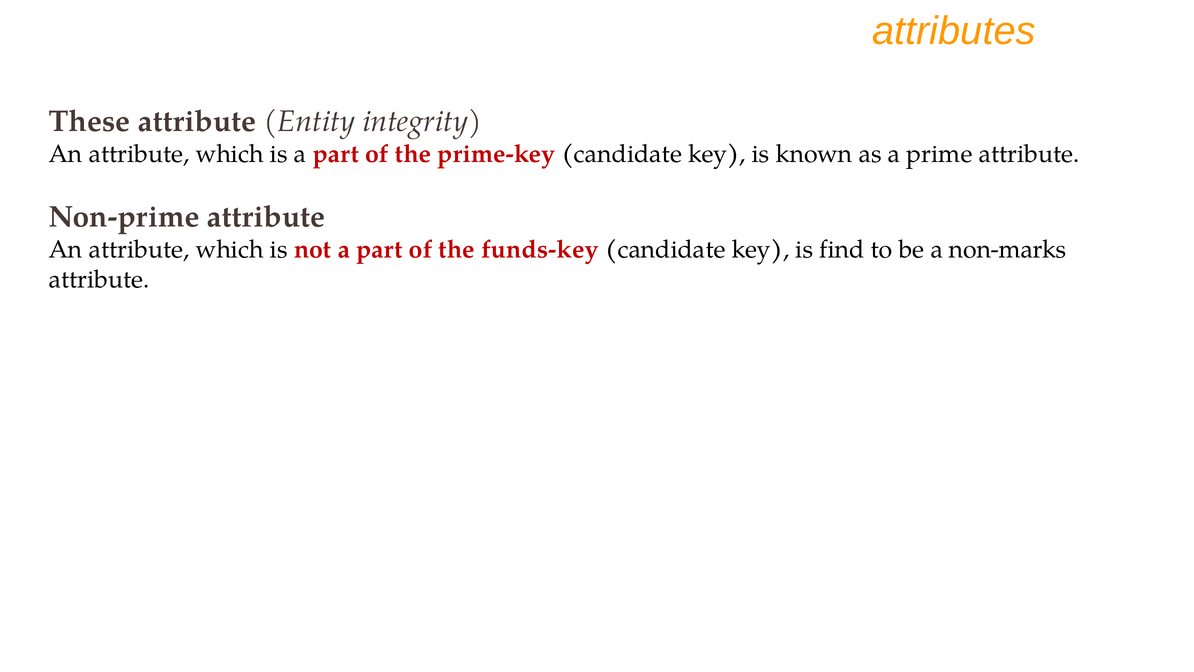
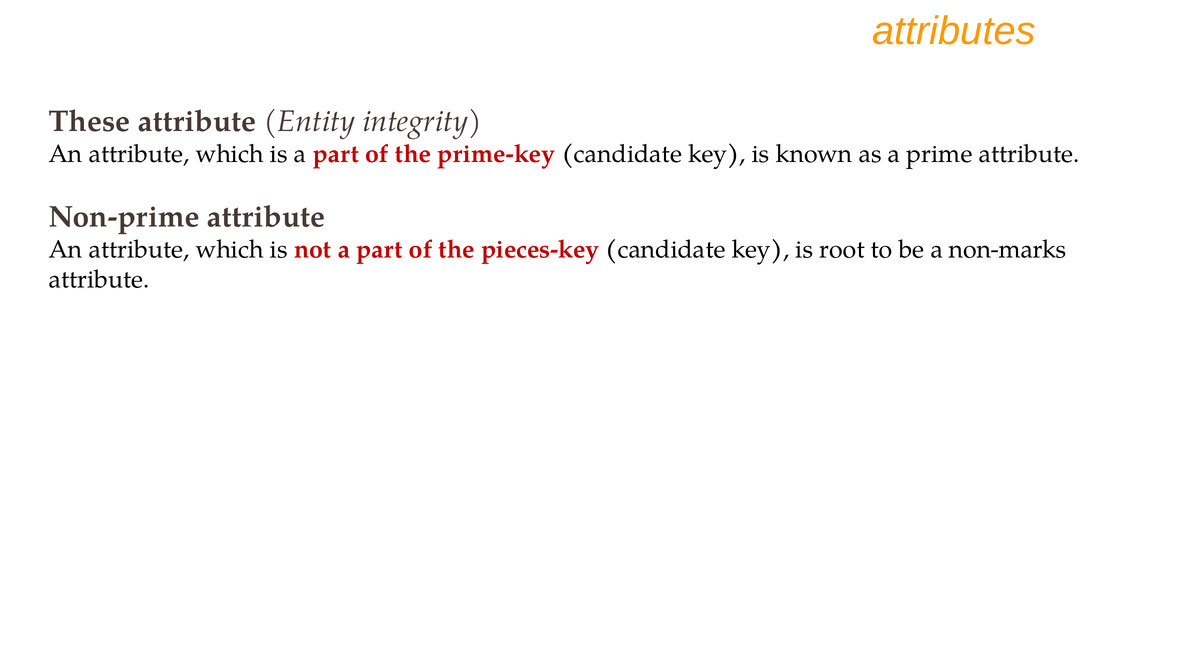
funds-key: funds-key -> pieces-key
find: find -> root
